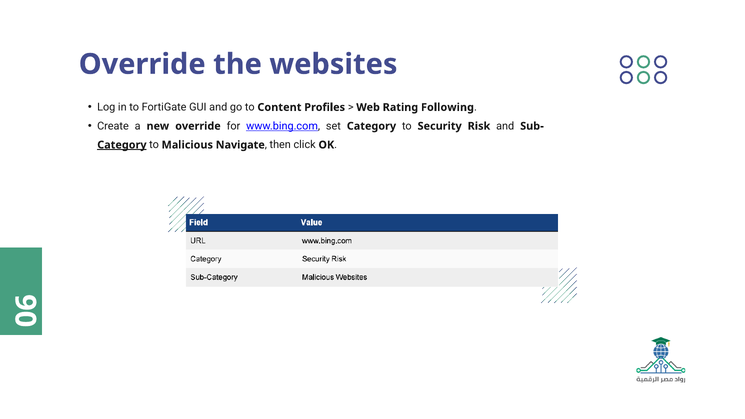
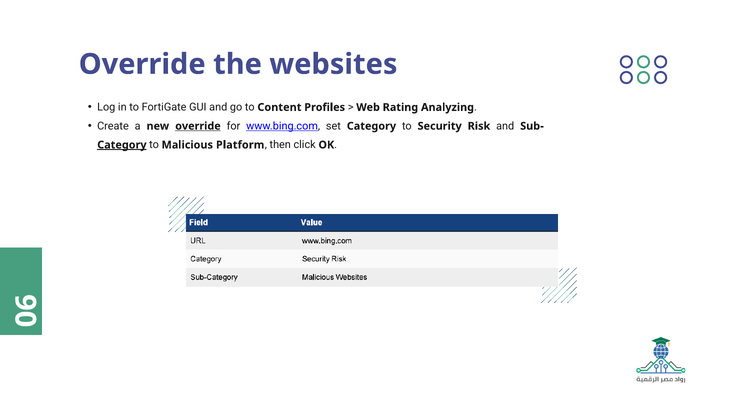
Following: Following -> Analyzing
override at (198, 126) underline: none -> present
Navigate: Navigate -> Platform
